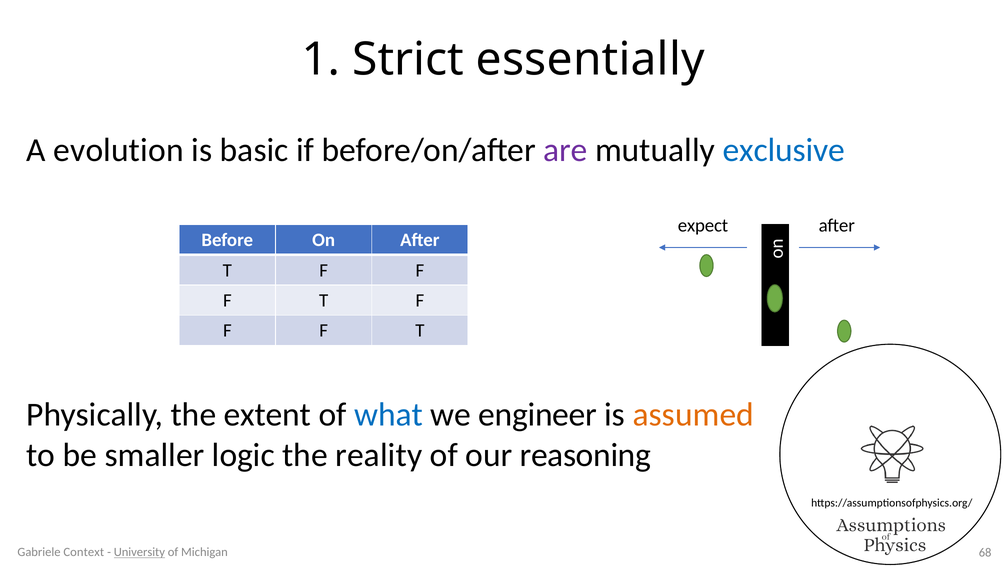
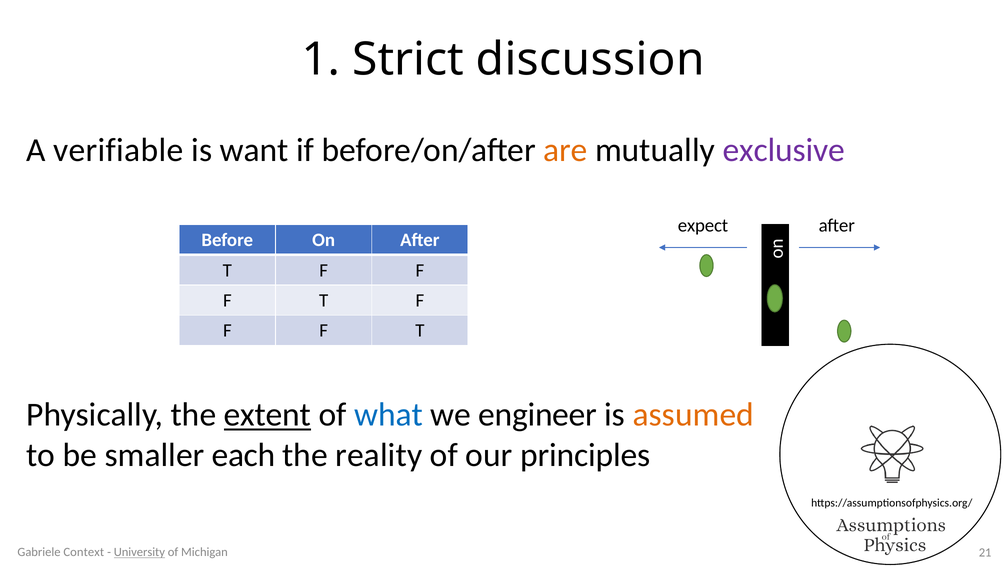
essentially: essentially -> discussion
evolution: evolution -> verifiable
basic: basic -> want
are colour: purple -> orange
exclusive colour: blue -> purple
extent underline: none -> present
logic: logic -> each
reasoning: reasoning -> principles
68: 68 -> 21
